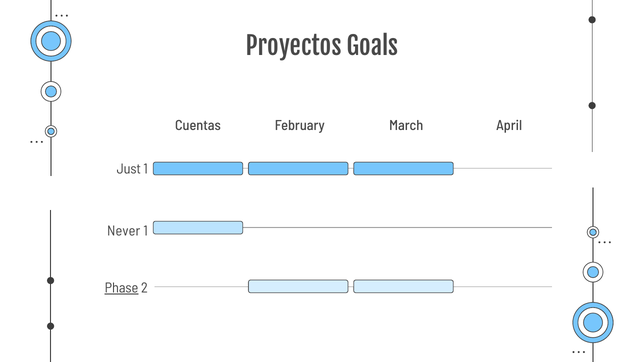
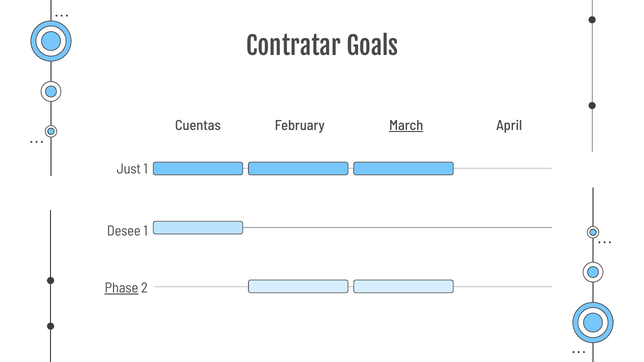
Proyectos: Proyectos -> Contratar
March underline: none -> present
Never: Never -> Desee
